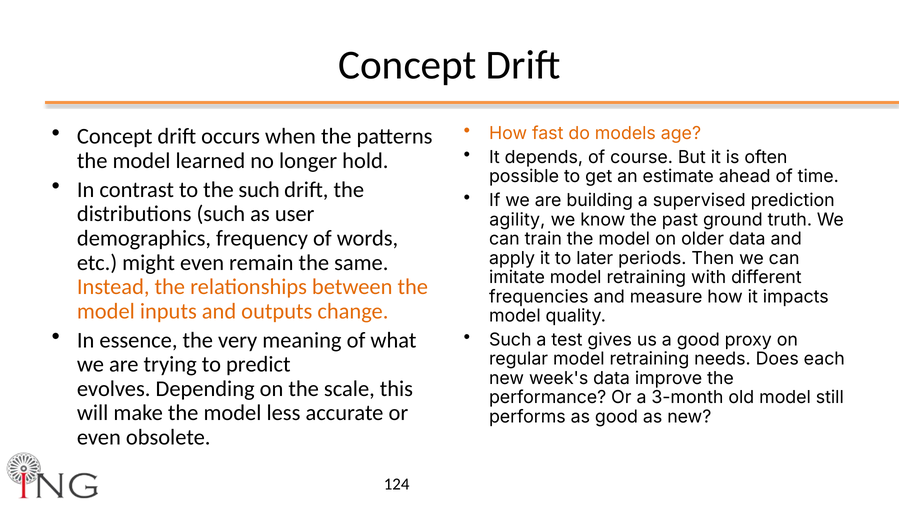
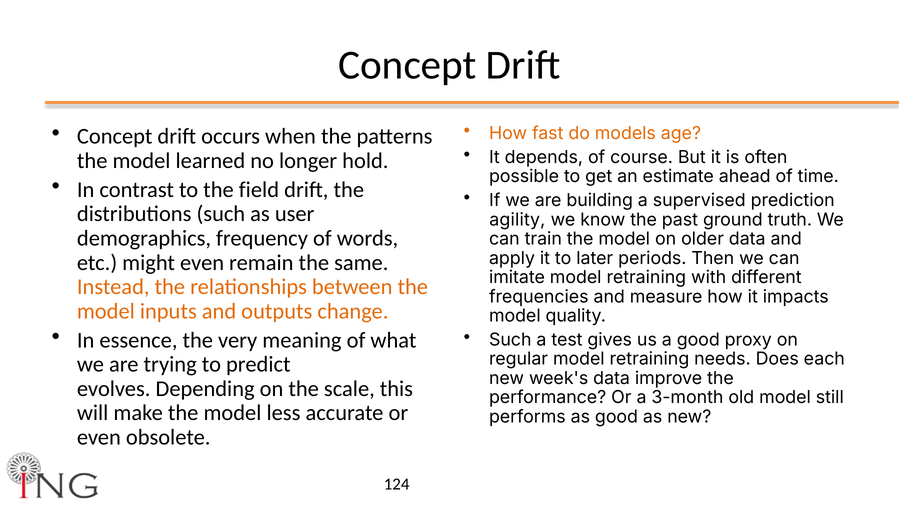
the such: such -> field
